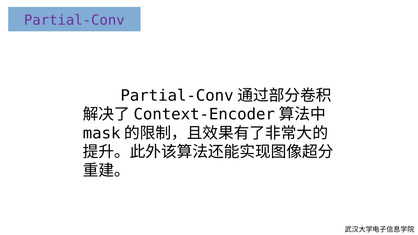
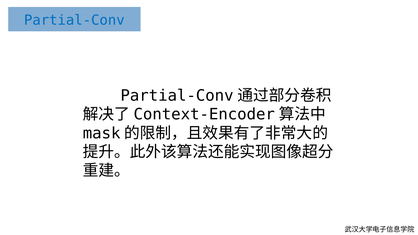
Partial-Conv colour: purple -> blue
